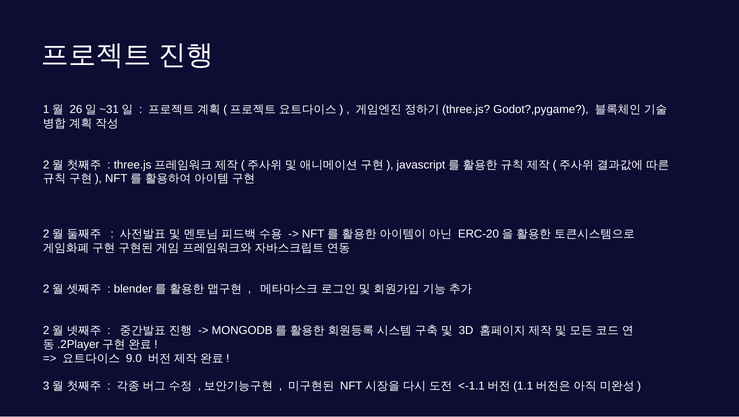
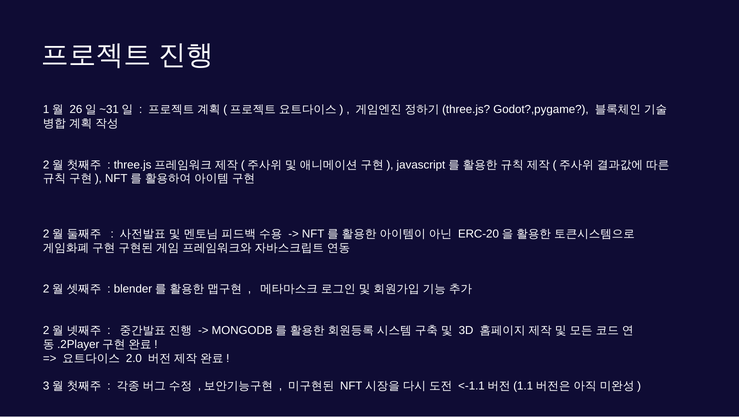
9.0: 9.0 -> 2.0
